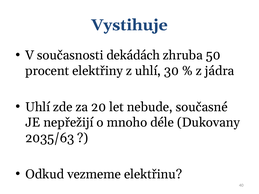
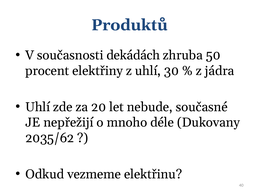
Vystihuje: Vystihuje -> Produktů
2035/63: 2035/63 -> 2035/62
